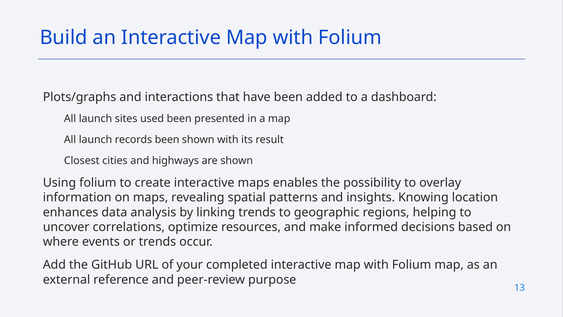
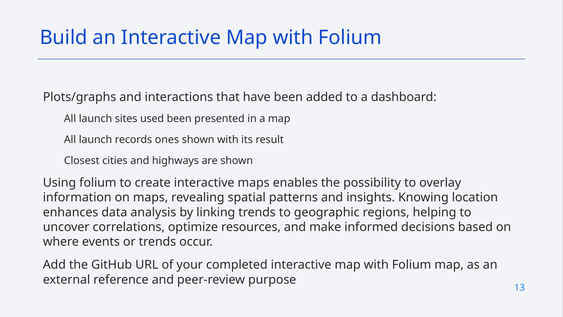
records been: been -> ones
